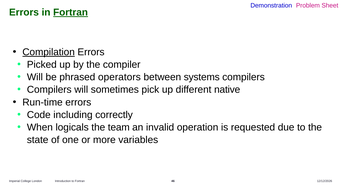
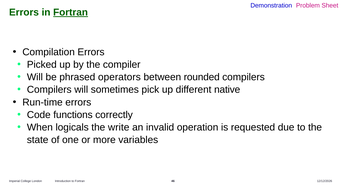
Compilation underline: present -> none
systems: systems -> rounded
including: including -> functions
team: team -> write
